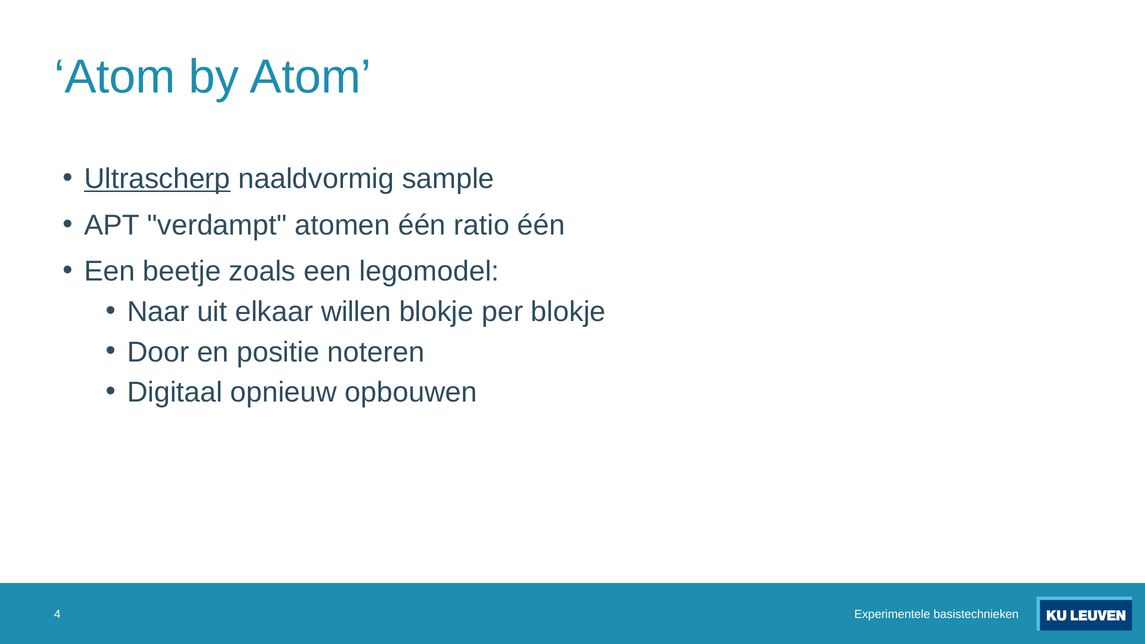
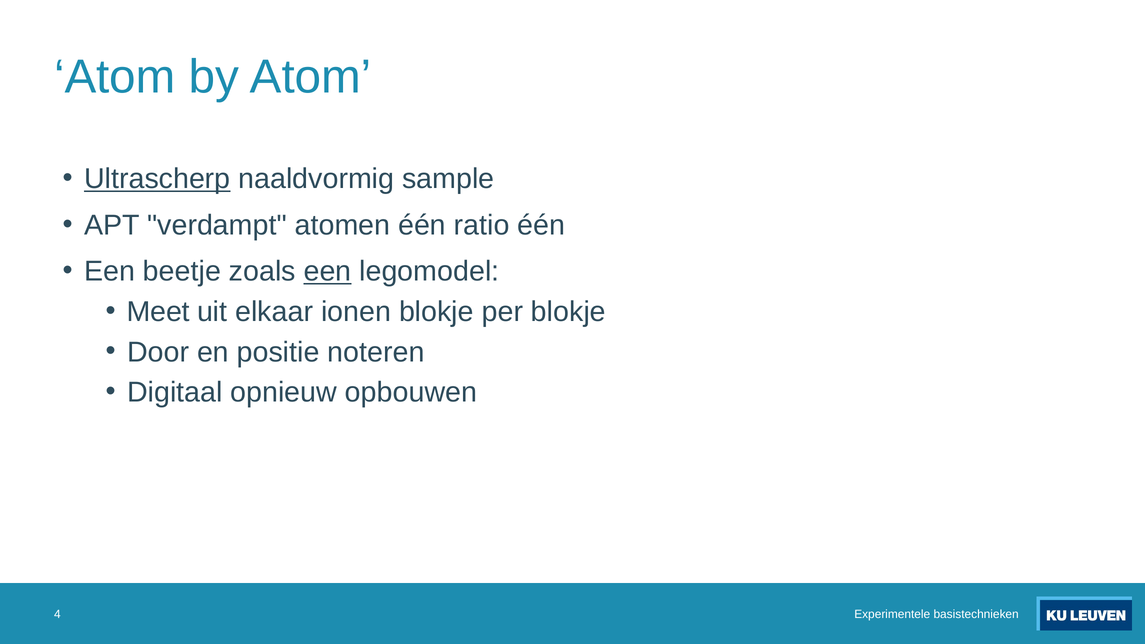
een at (328, 272) underline: none -> present
Naar: Naar -> Meet
willen: willen -> ionen
